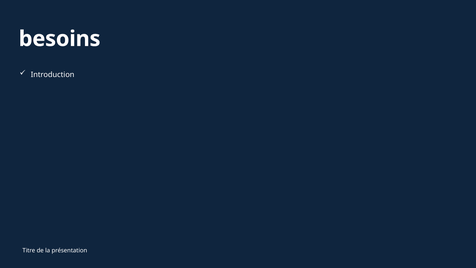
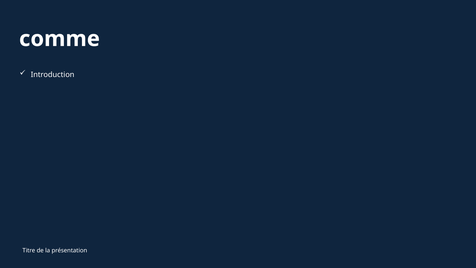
besoins: besoins -> comme
